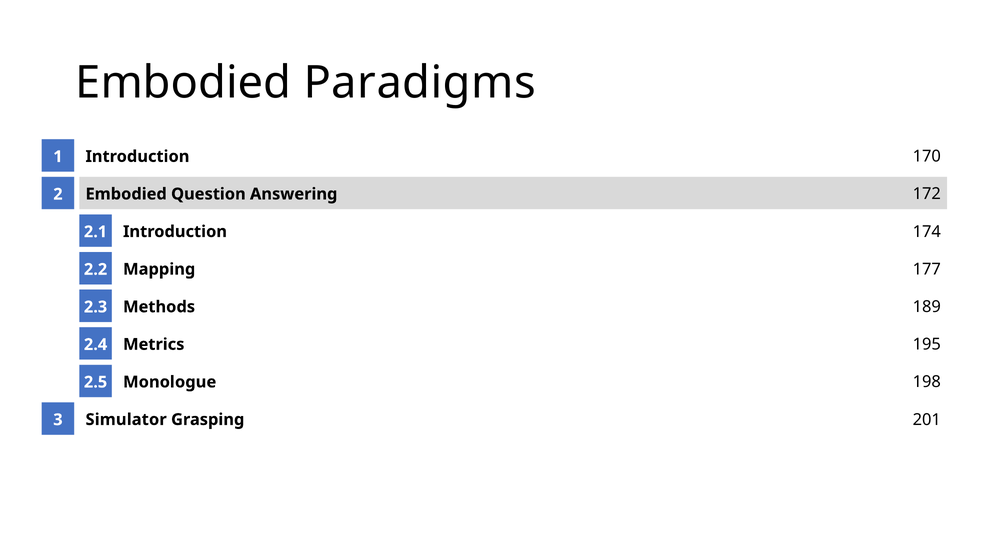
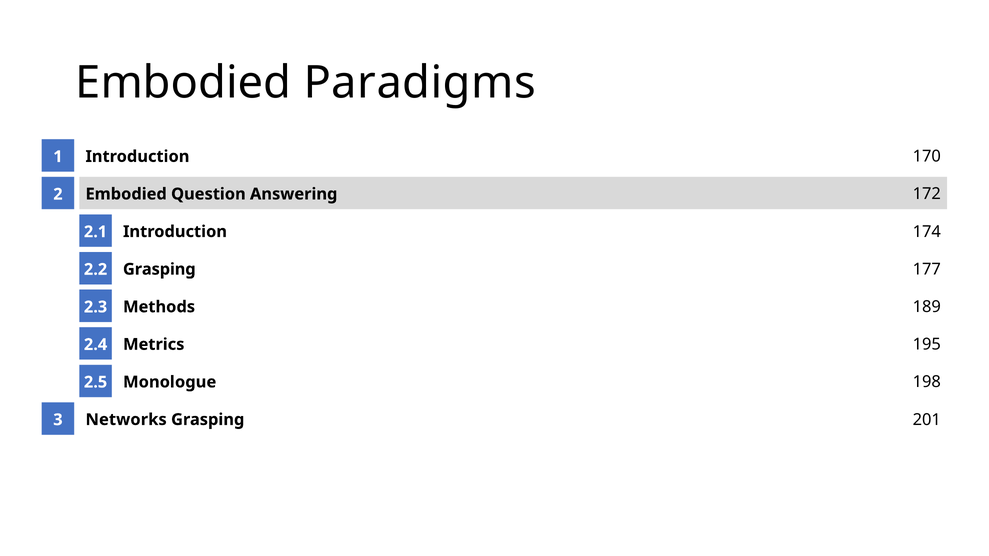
Mapping at (159, 269): Mapping -> Grasping
Simulator: Simulator -> Networks
